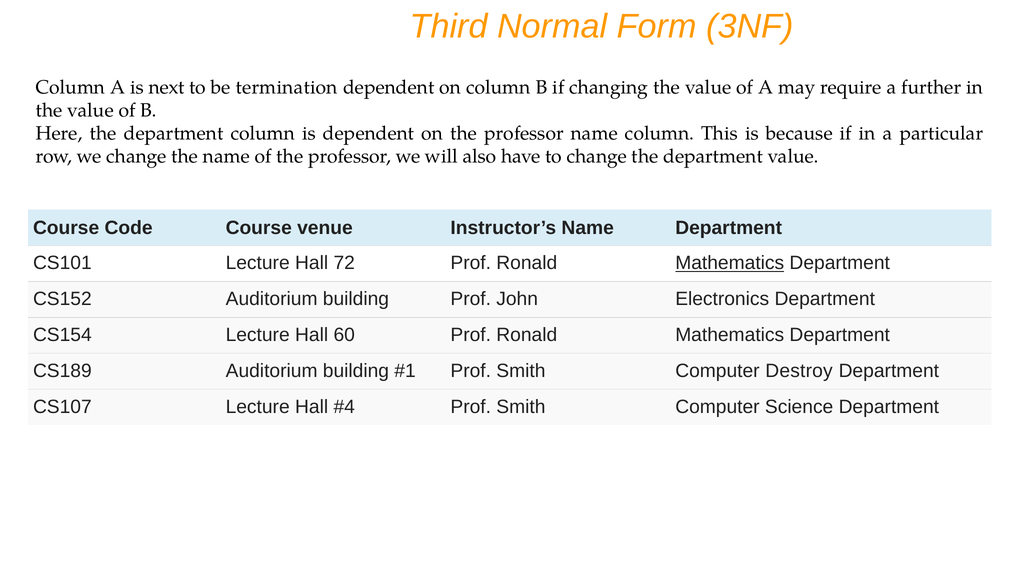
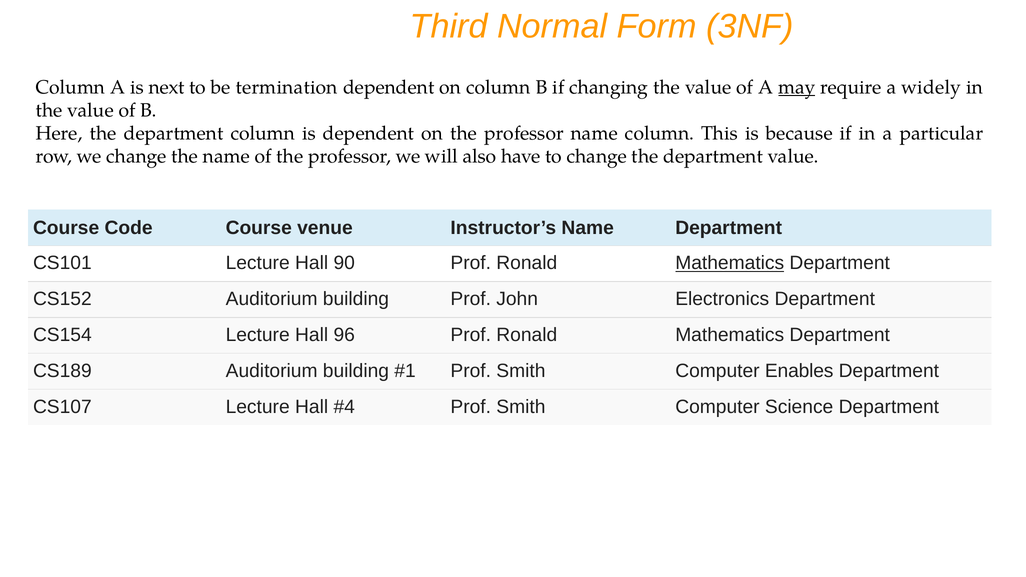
may underline: none -> present
further: further -> widely
72: 72 -> 90
60: 60 -> 96
Destroy: Destroy -> Enables
